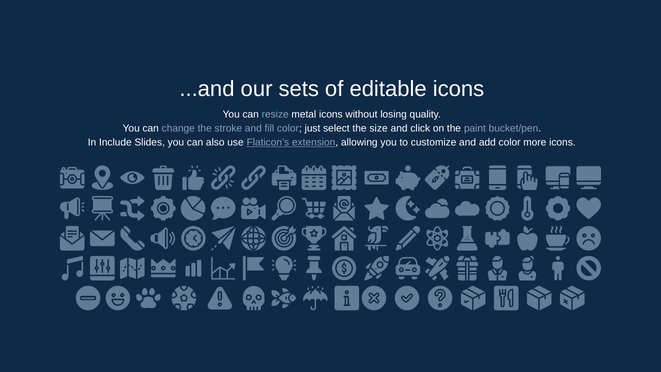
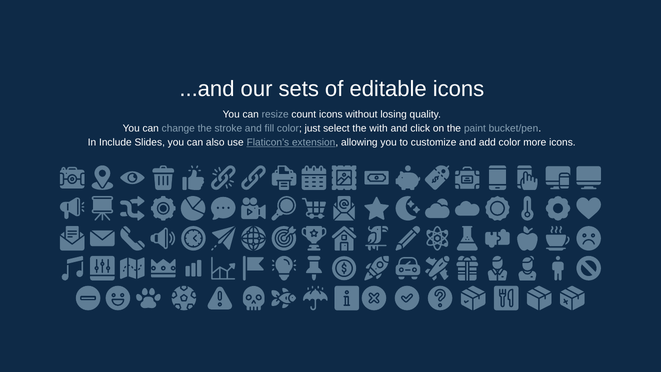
metal: metal -> count
size: size -> with
